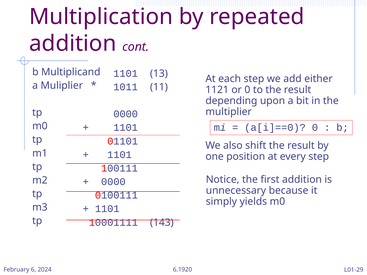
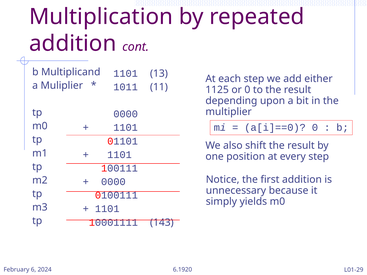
1121: 1121 -> 1125
